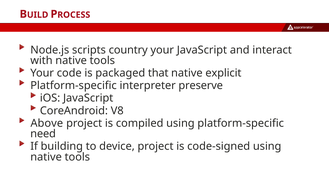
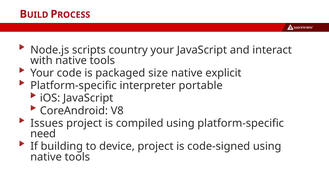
that: that -> size
preserve: preserve -> portable
Above: Above -> Issues
